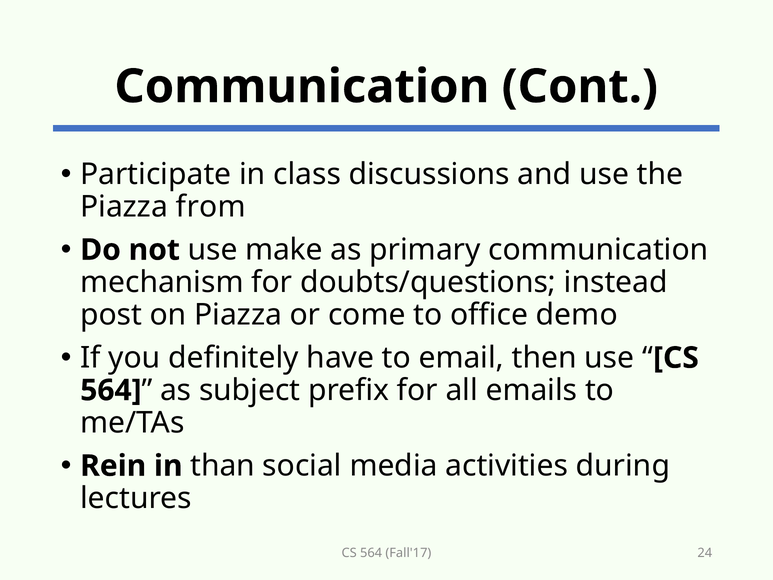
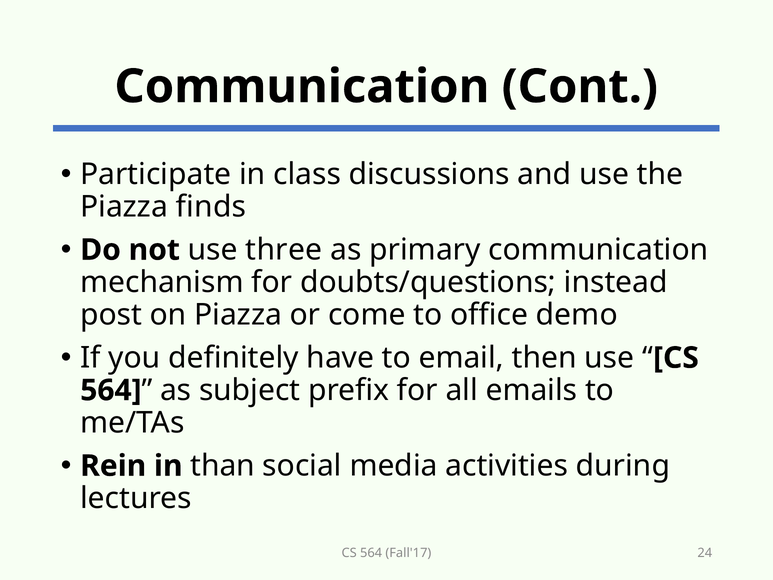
from: from -> finds
make: make -> three
